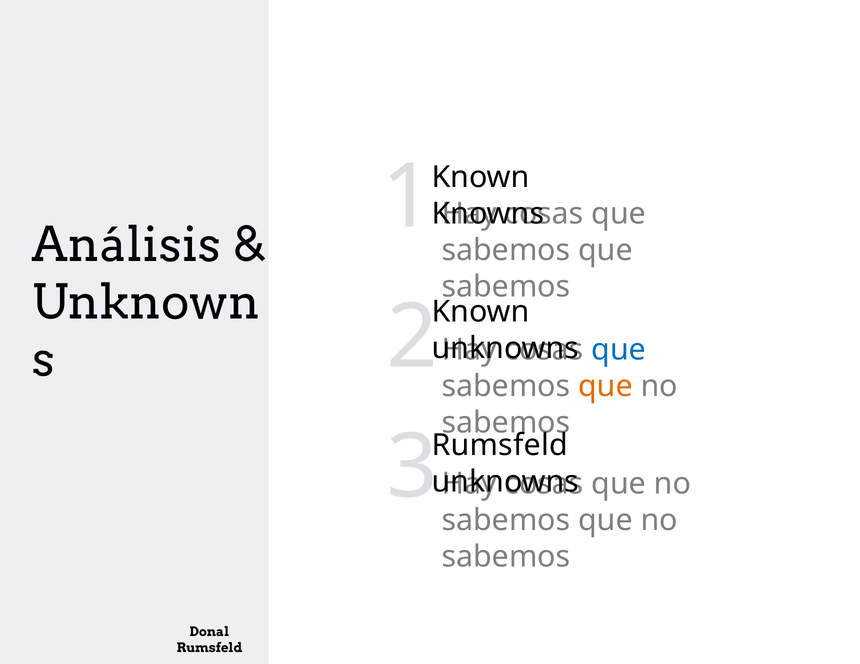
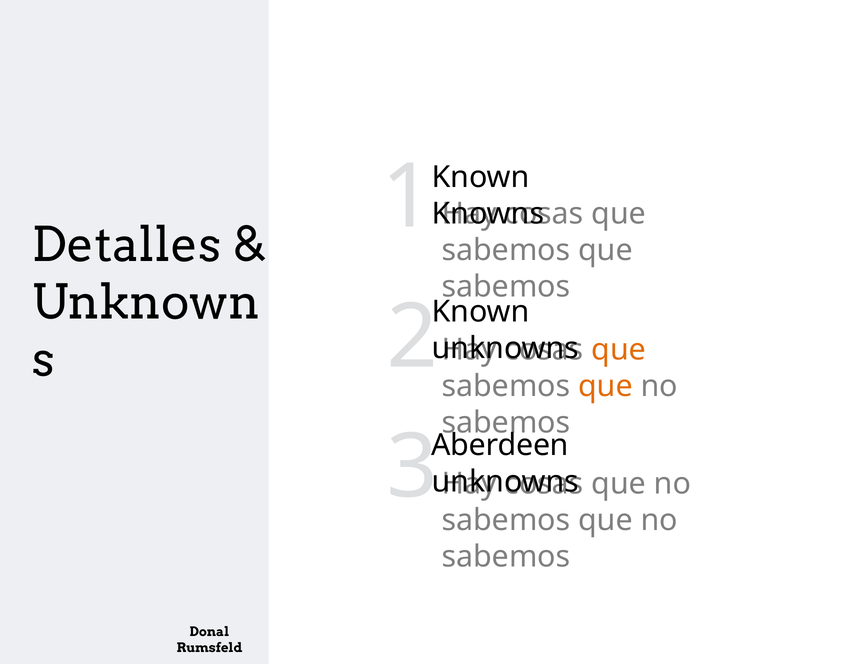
Análisis: Análisis -> Detalles
que at (619, 350) colour: blue -> orange
Rumsfeld at (500, 446): Rumsfeld -> Aberdeen
